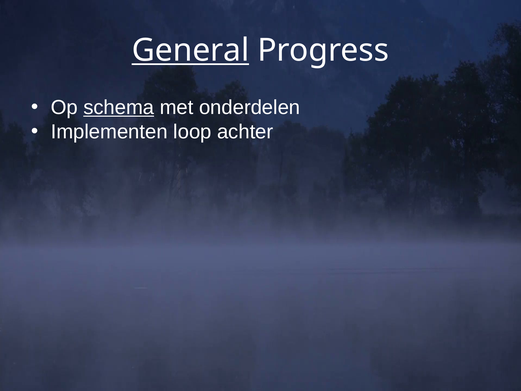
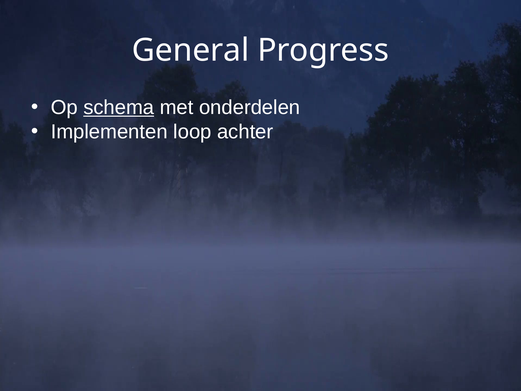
General underline: present -> none
